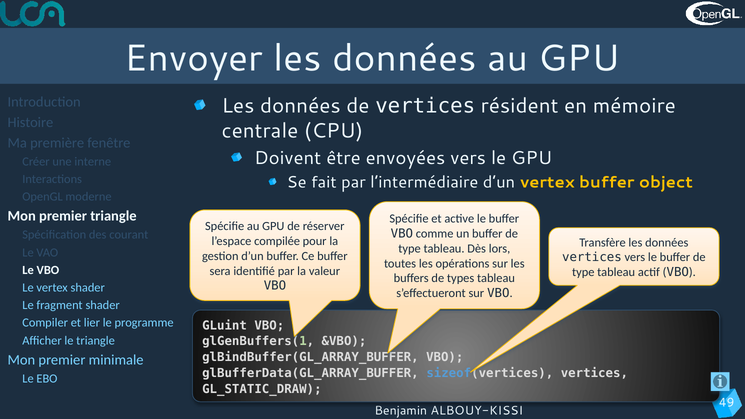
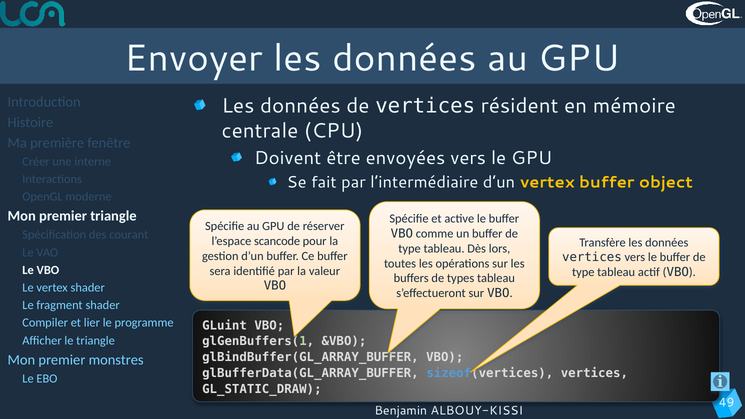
compilée: compilée -> scancode
minimale: minimale -> monstres
